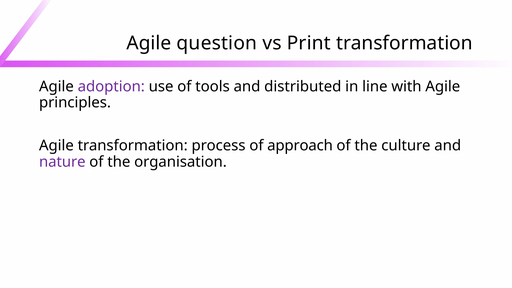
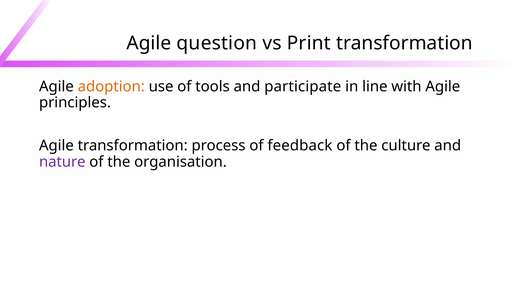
adoption colour: purple -> orange
distributed: distributed -> participate
approach: approach -> feedback
